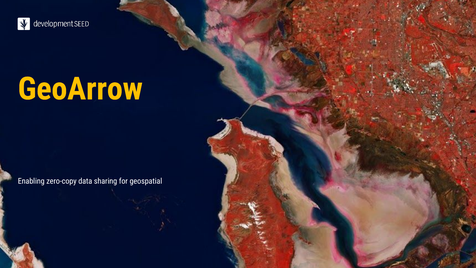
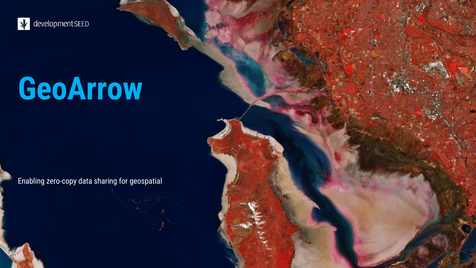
GeoArrow colour: yellow -> light blue
